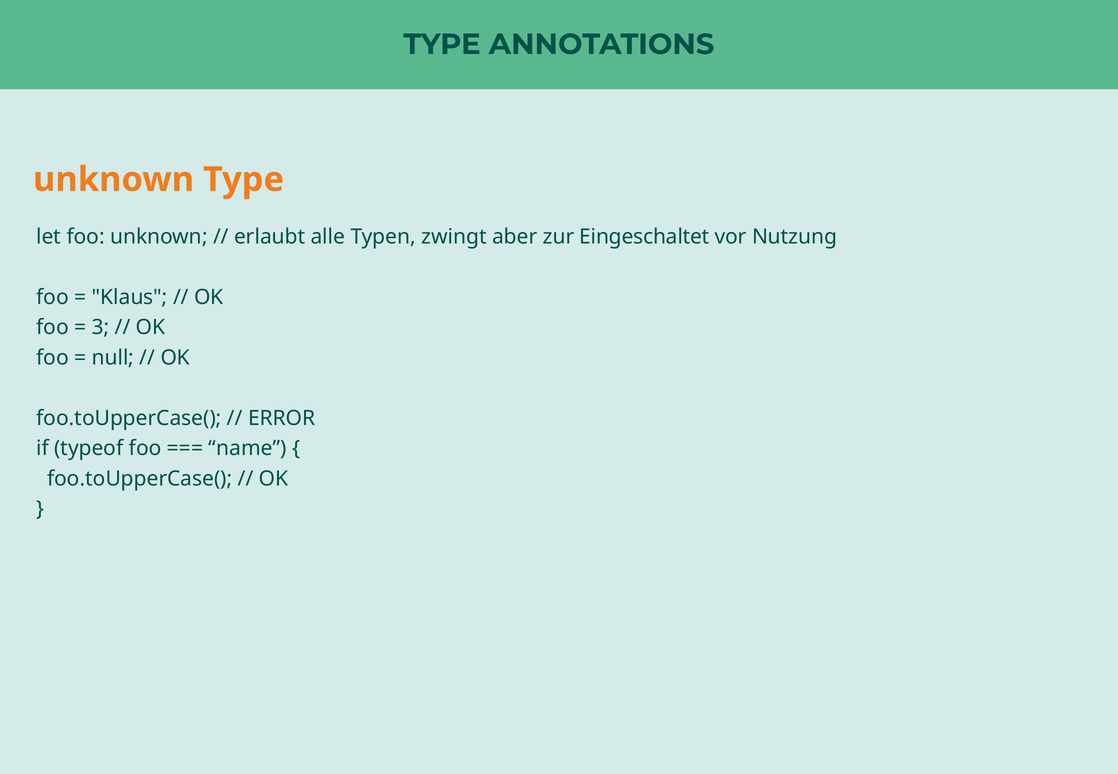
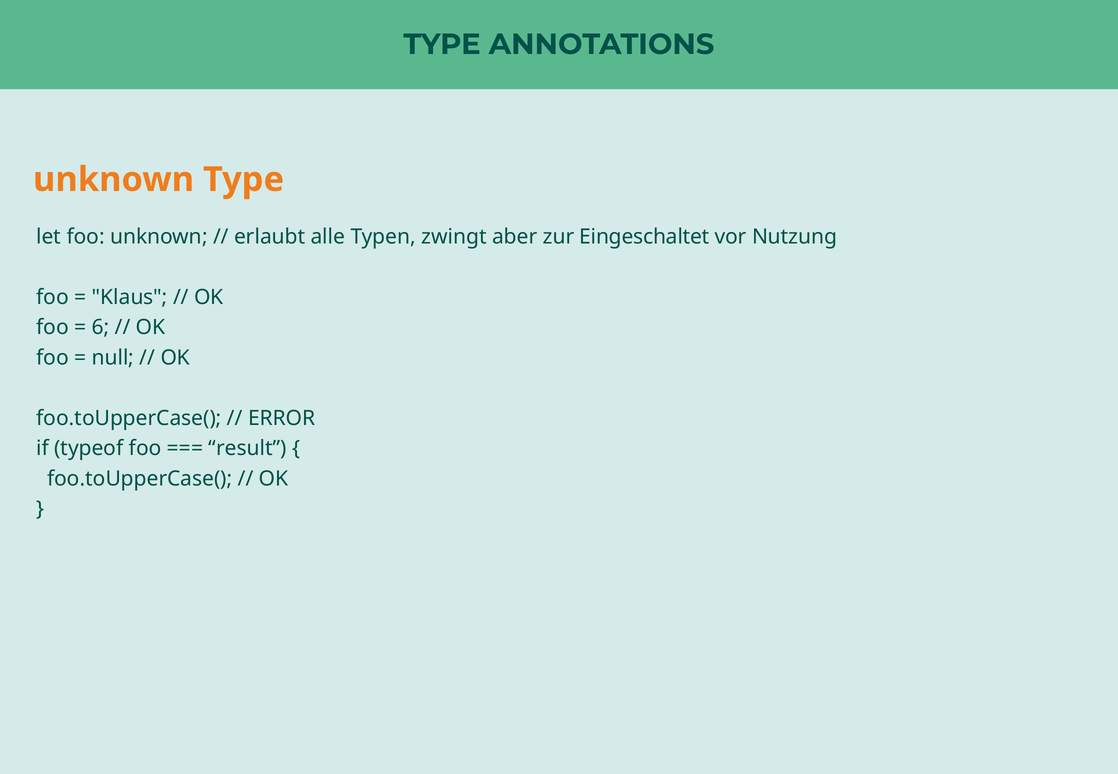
3: 3 -> 6
name: name -> result
